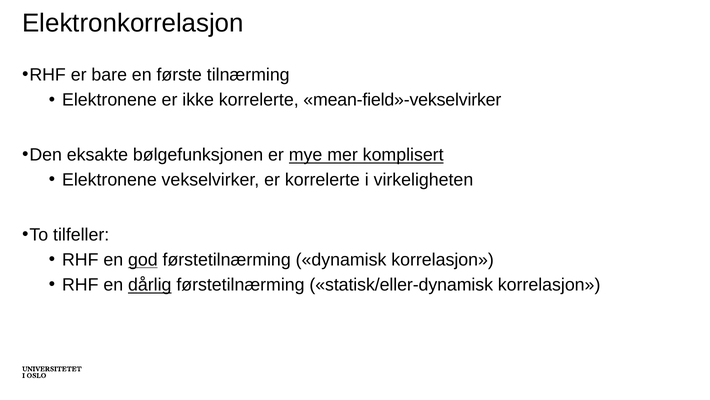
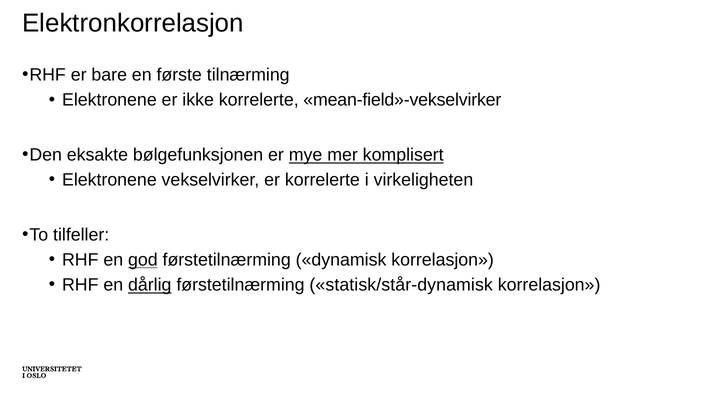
statisk/eller-dynamisk: statisk/eller-dynamisk -> statisk/står-dynamisk
